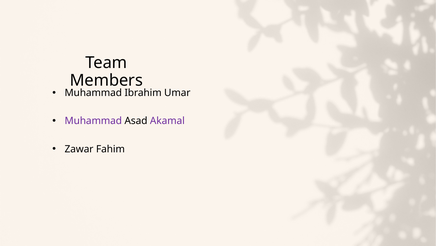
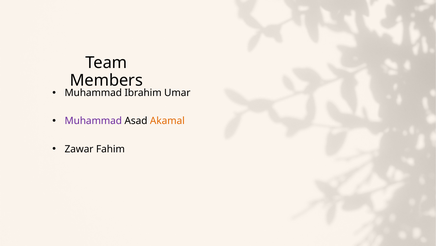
Akamal colour: purple -> orange
